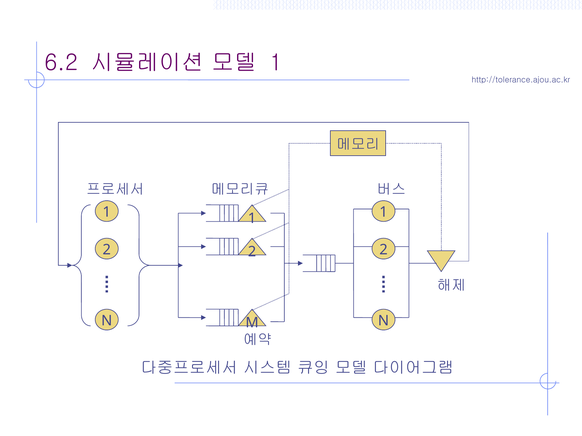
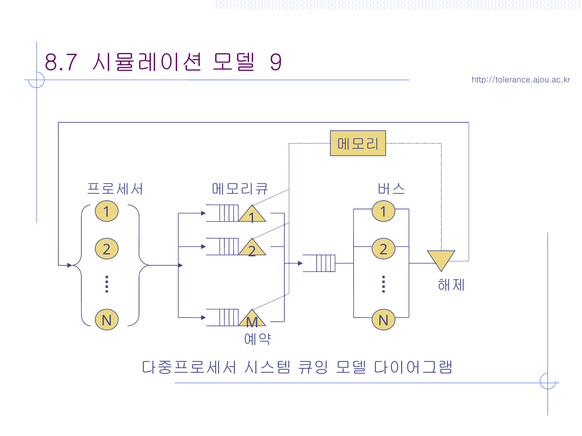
6.2: 6.2 -> 8.7
1 at (276, 63): 1 -> 9
